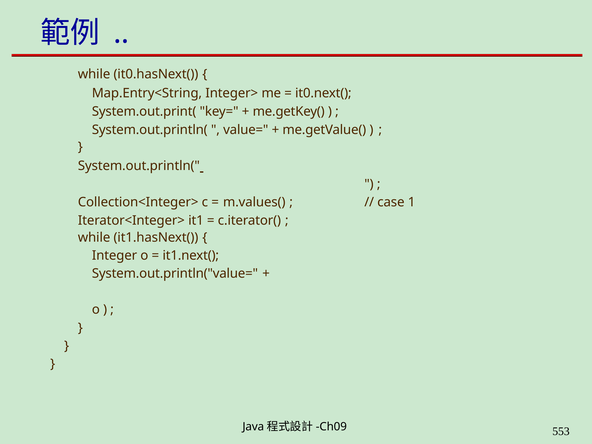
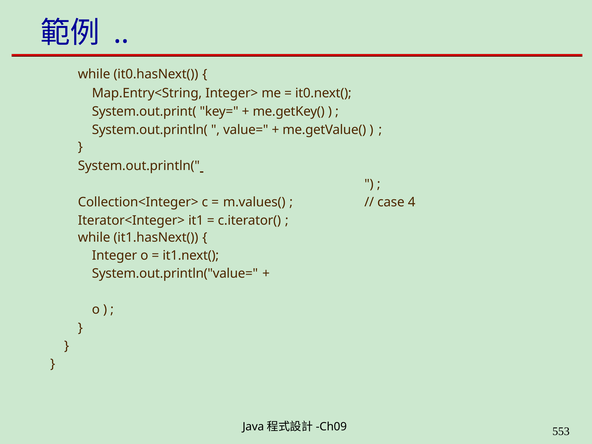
1: 1 -> 4
